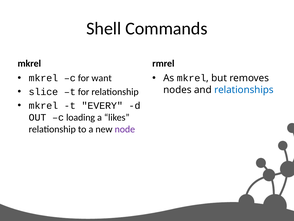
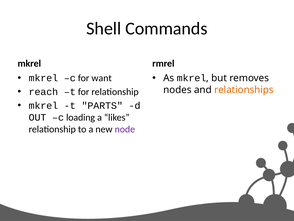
slice: slice -> reach
relationships colour: blue -> orange
EVERY: EVERY -> PARTS
